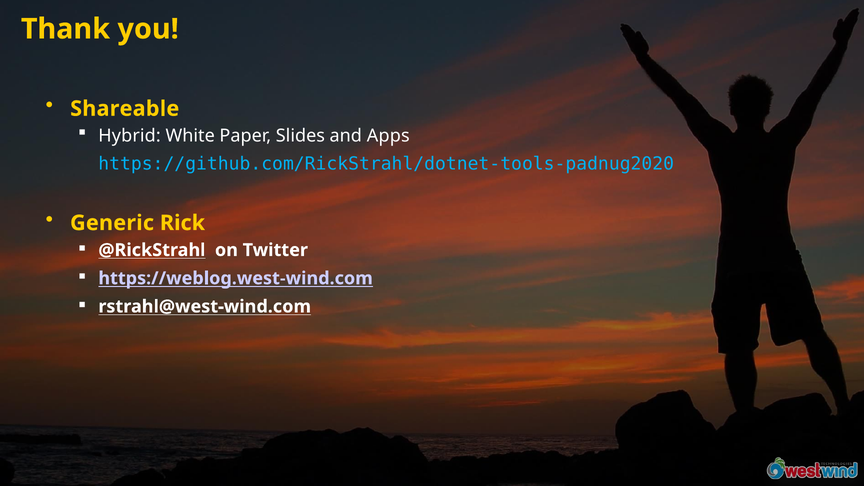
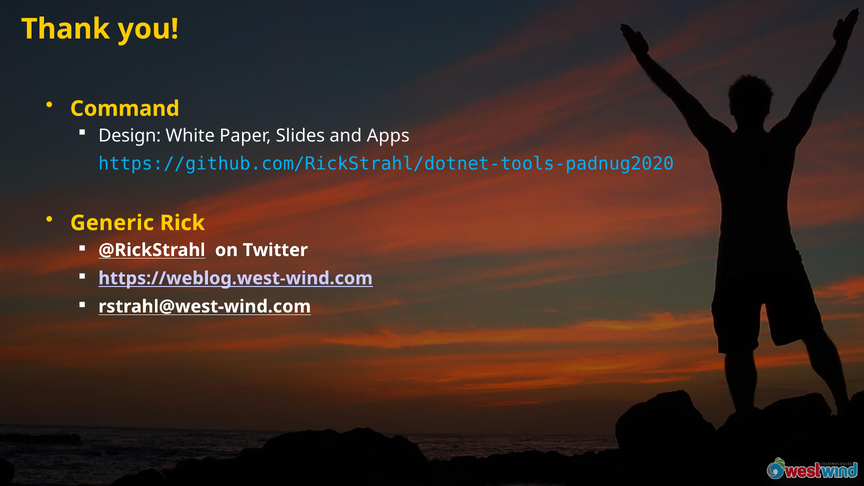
Shareable: Shareable -> Command
Hybrid: Hybrid -> Design
